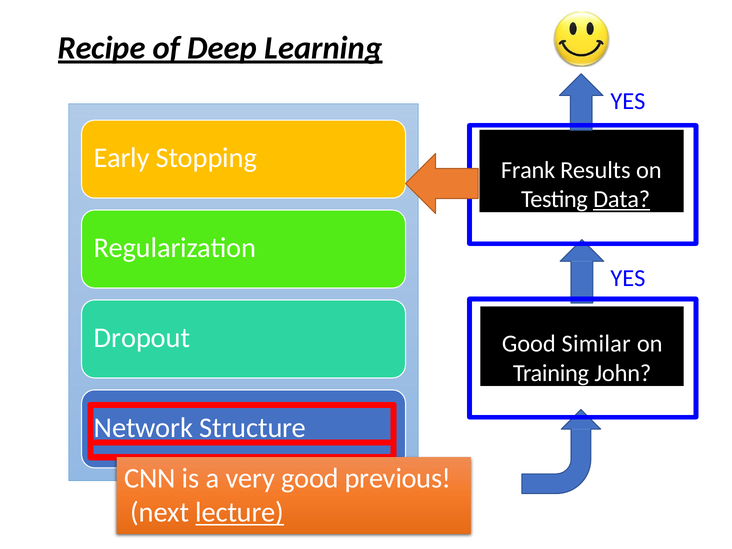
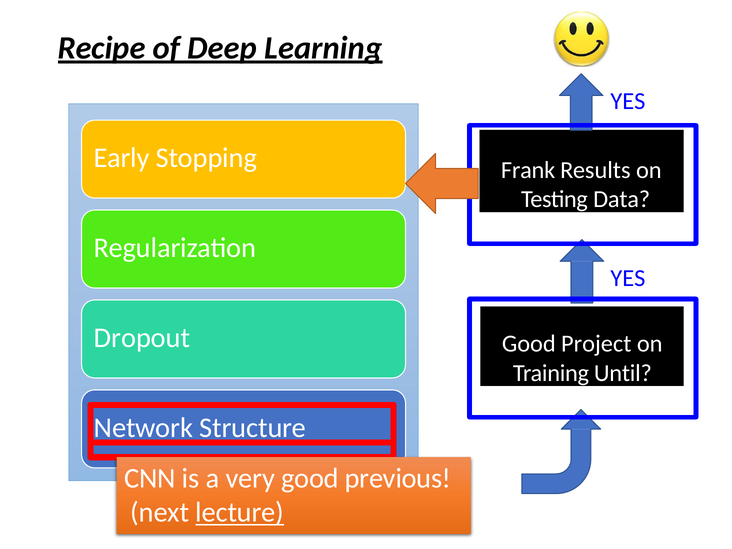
Data underline: present -> none
Similar: Similar -> Project
John: John -> Until
